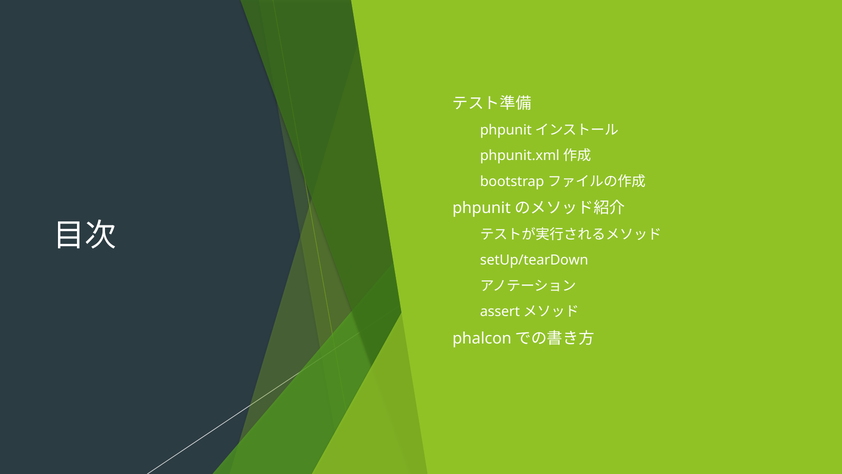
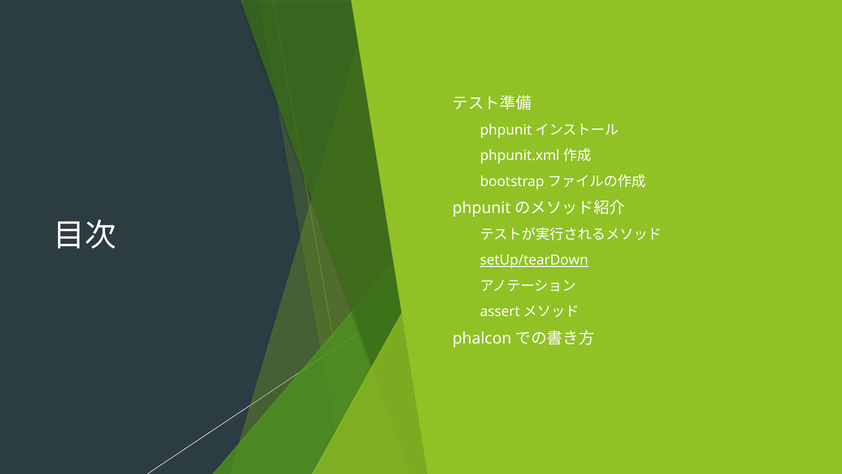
setUp/tearDown underline: none -> present
